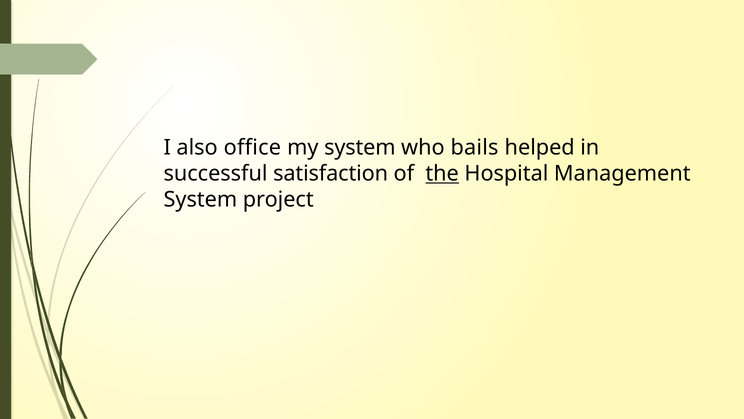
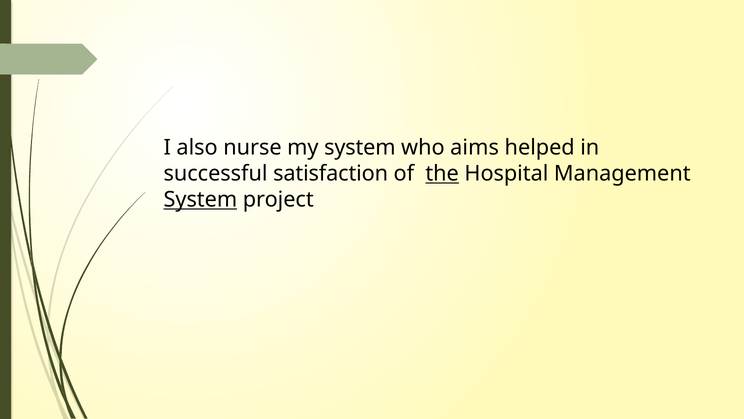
office: office -> nurse
bails: bails -> aims
System at (200, 199) underline: none -> present
